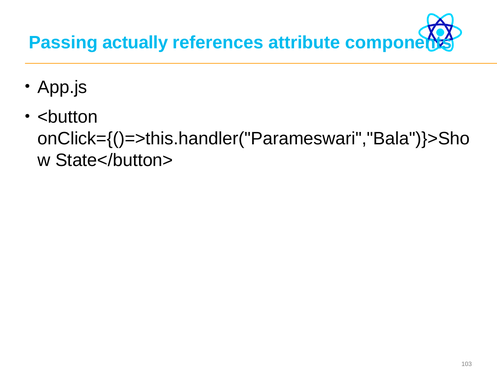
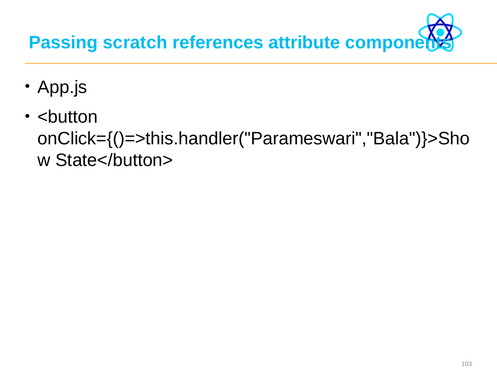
actually: actually -> scratch
